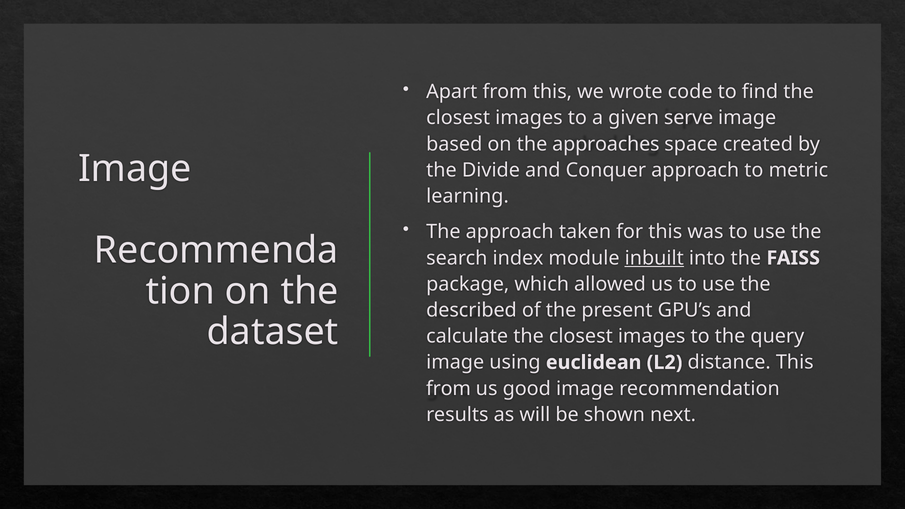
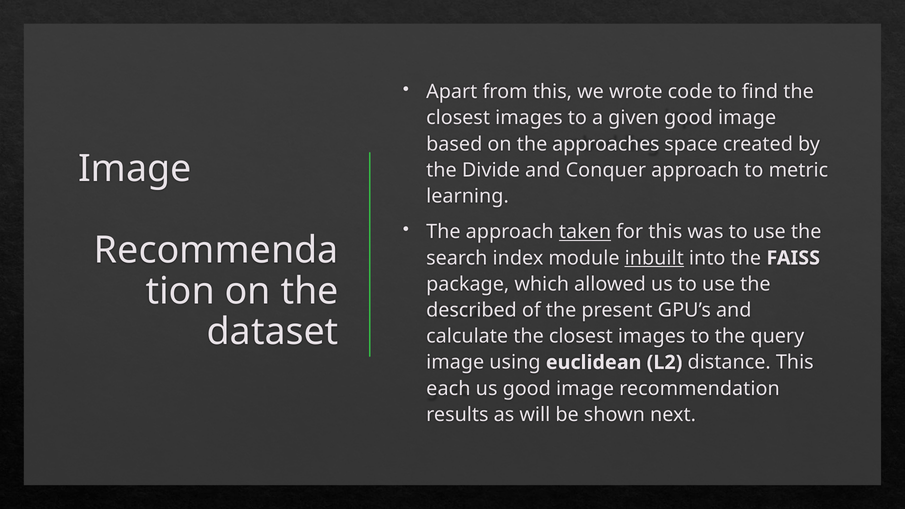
given serve: serve -> good
taken underline: none -> present
from at (449, 389): from -> each
